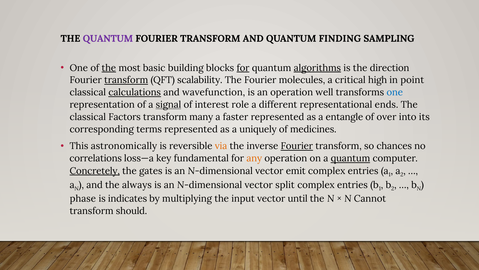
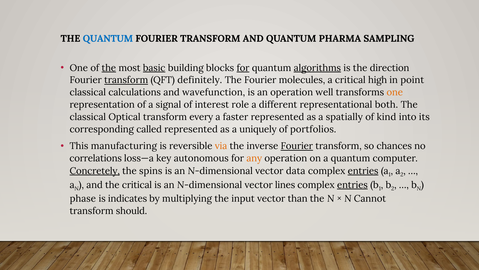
QUANTUM at (108, 38) colour: purple -> blue
FINDING: FINDING -> PHARMA
basic underline: none -> present
scalability: scalability -> definitely
calculations underline: present -> none
one at (395, 92) colour: blue -> orange
signal underline: present -> none
ends: ends -> both
Factors: Factors -> Optical
many: many -> every
entangle: entangle -> spatially
over: over -> kind
terms: terms -> called
medicines: medicines -> portfolios
astronomically: astronomically -> manufacturing
fundamental: fundamental -> autonomous
quantum at (350, 158) underline: present -> none
gates: gates -> spins
emit: emit -> data
entries at (363, 171) underline: none -> present
the always: always -> critical
split: split -> lines
entries at (352, 185) underline: none -> present
until: until -> than
